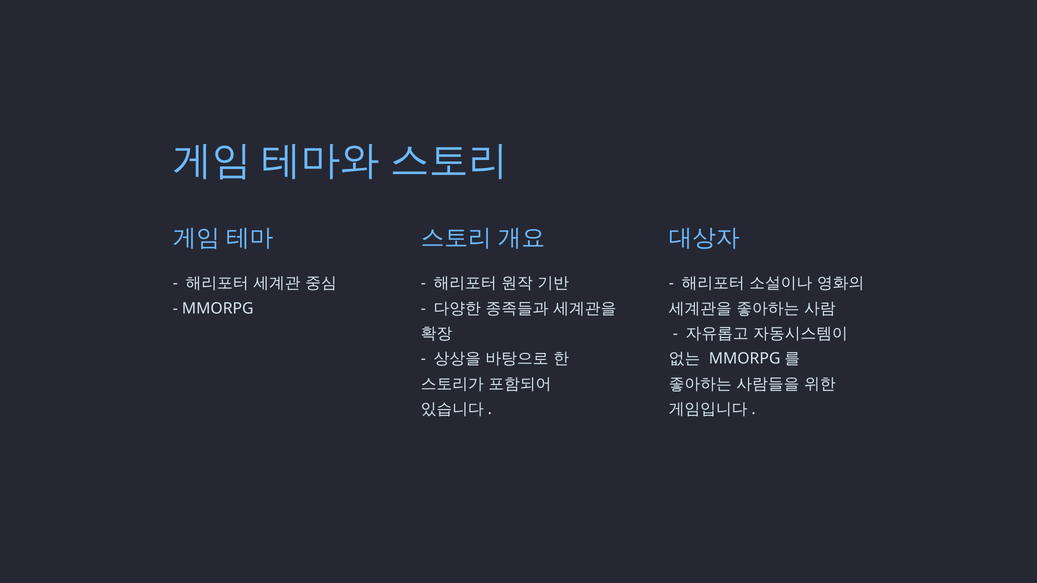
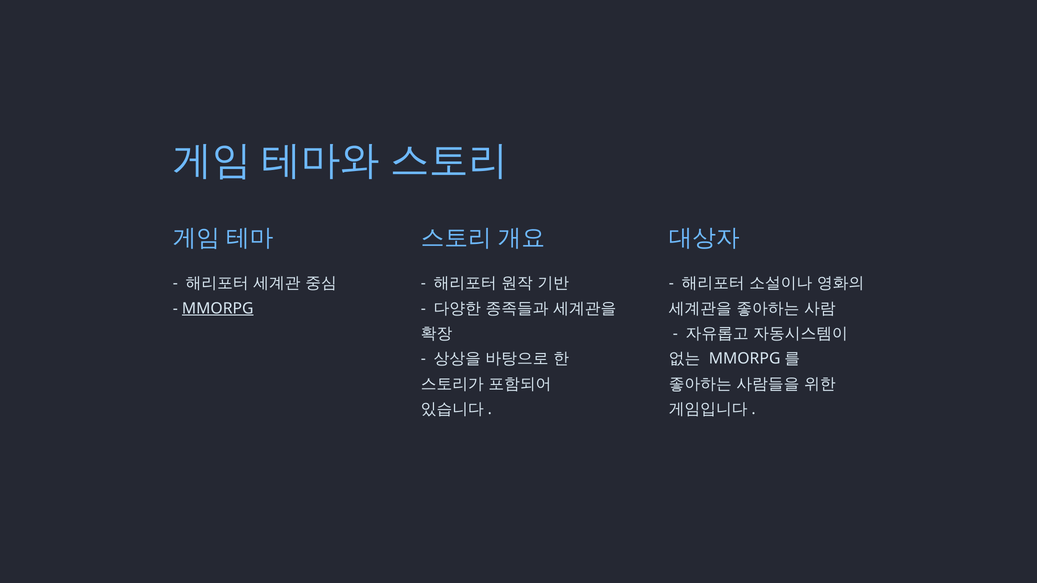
MMORPG underline: none -> present
